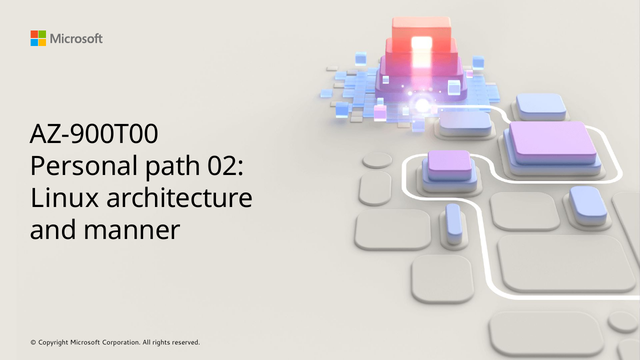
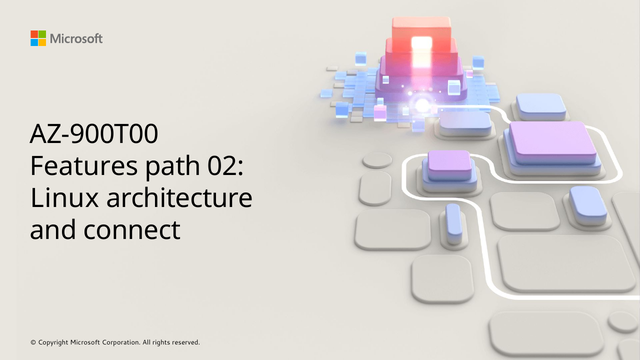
Personal: Personal -> Features
manner: manner -> connect
